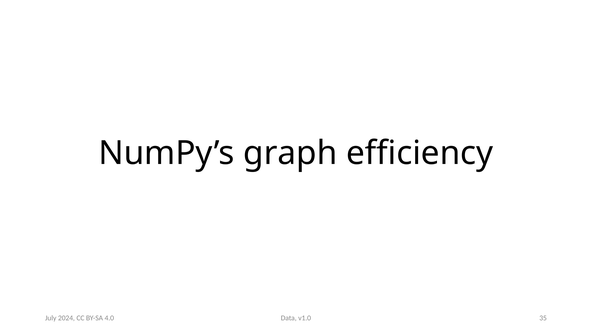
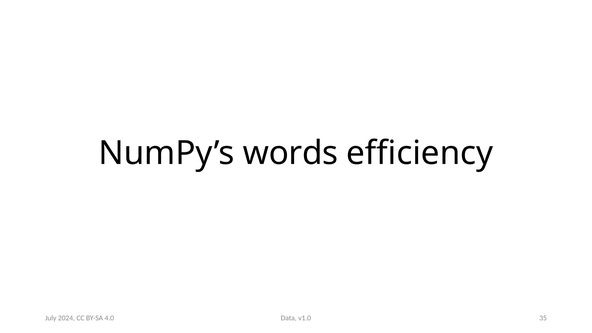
graph: graph -> words
